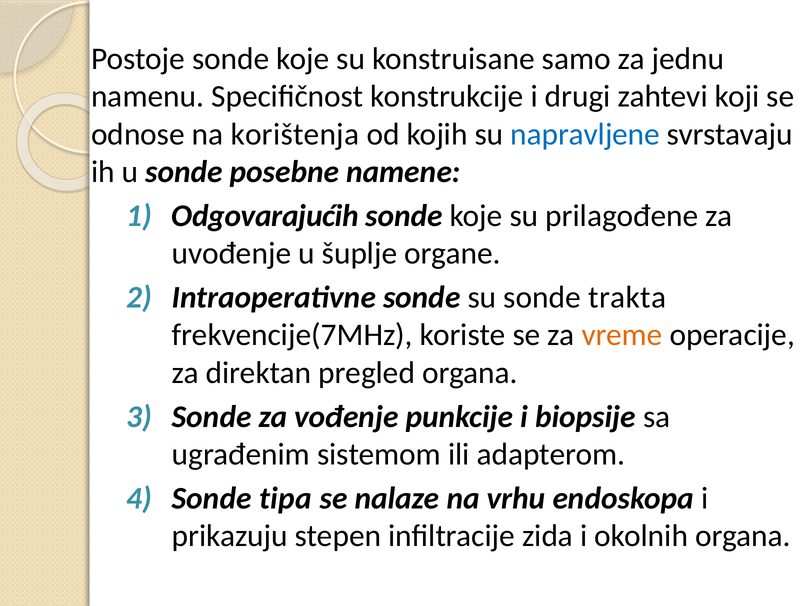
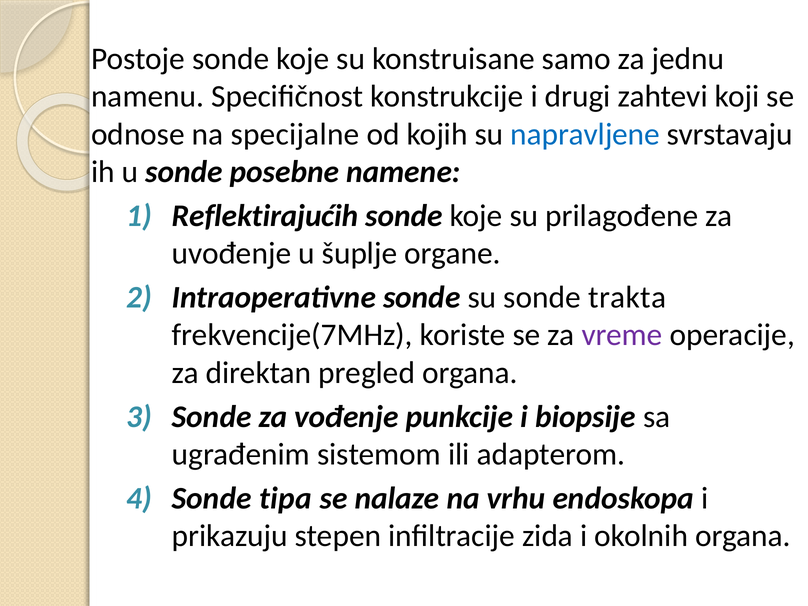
korištenja: korištenja -> specijalne
Odgovarajućih: Odgovarajućih -> Reflektirajućih
vreme colour: orange -> purple
